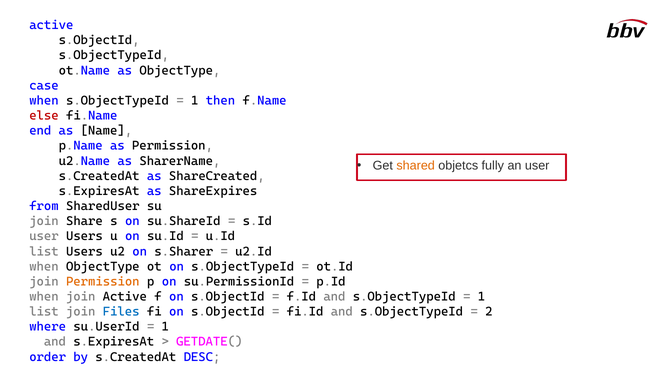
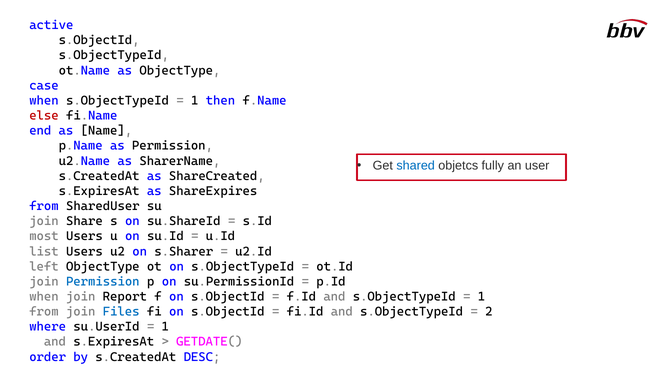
shared colour: orange -> blue
user at (44, 237): user -> most
when at (44, 267): when -> left
Permission at (103, 282) colour: orange -> blue
join Active: Active -> Report
list at (44, 312): list -> from
